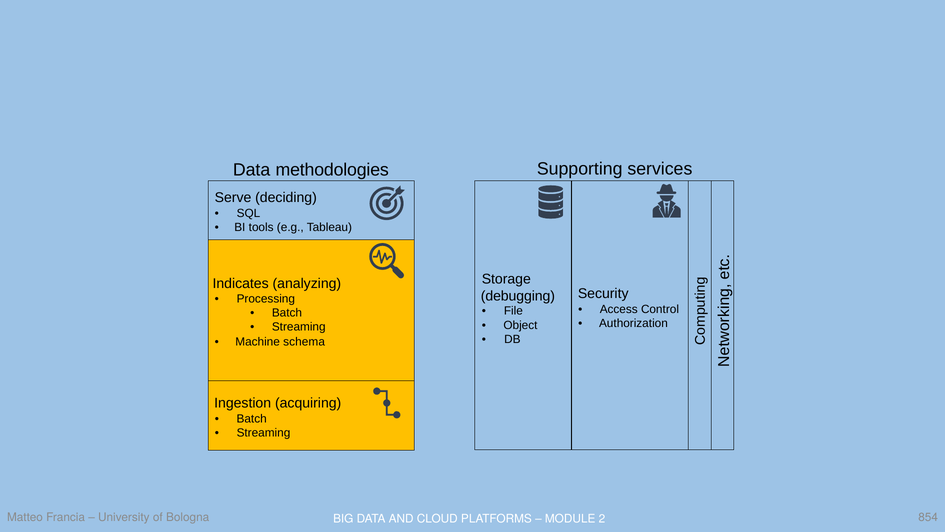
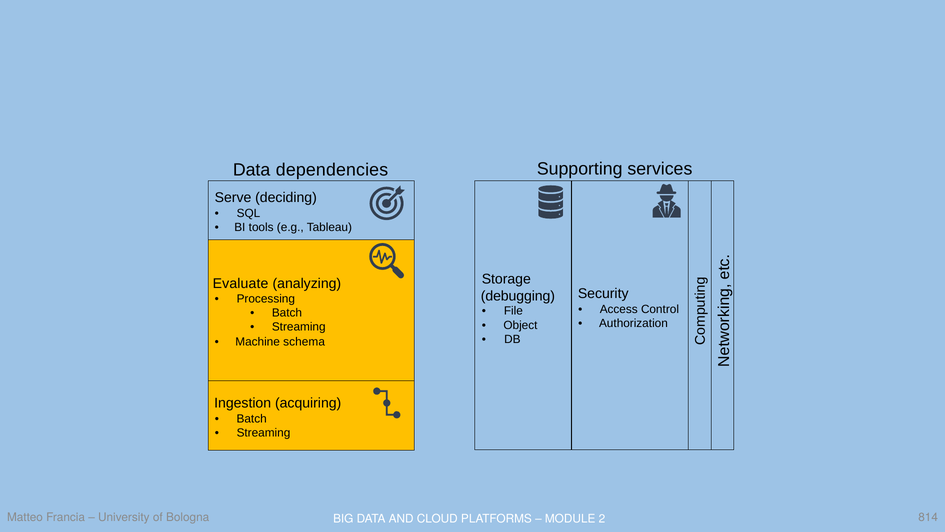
methodologies: methodologies -> dependencies
Indicates: Indicates -> Evaluate
854: 854 -> 814
